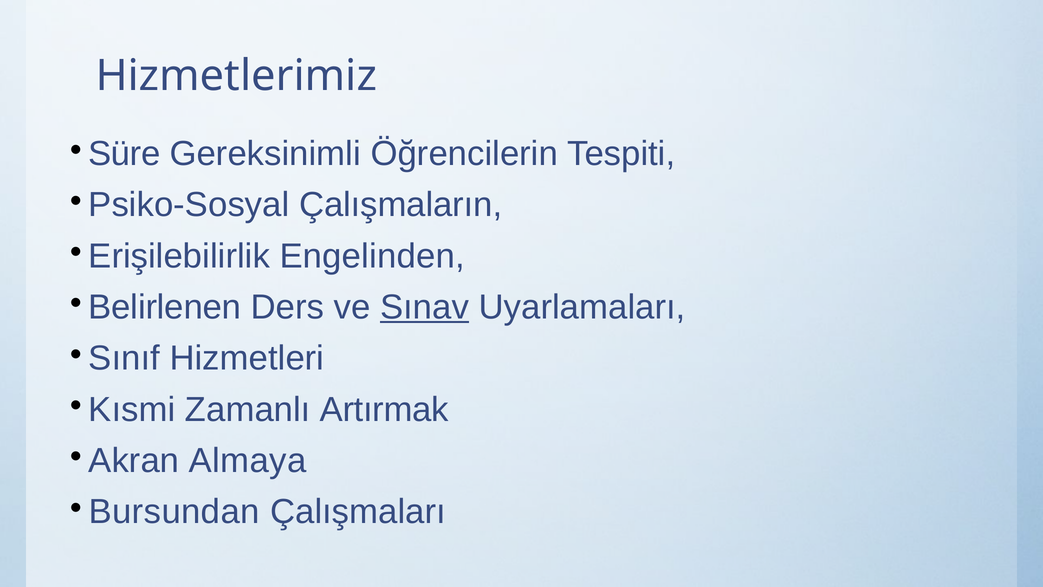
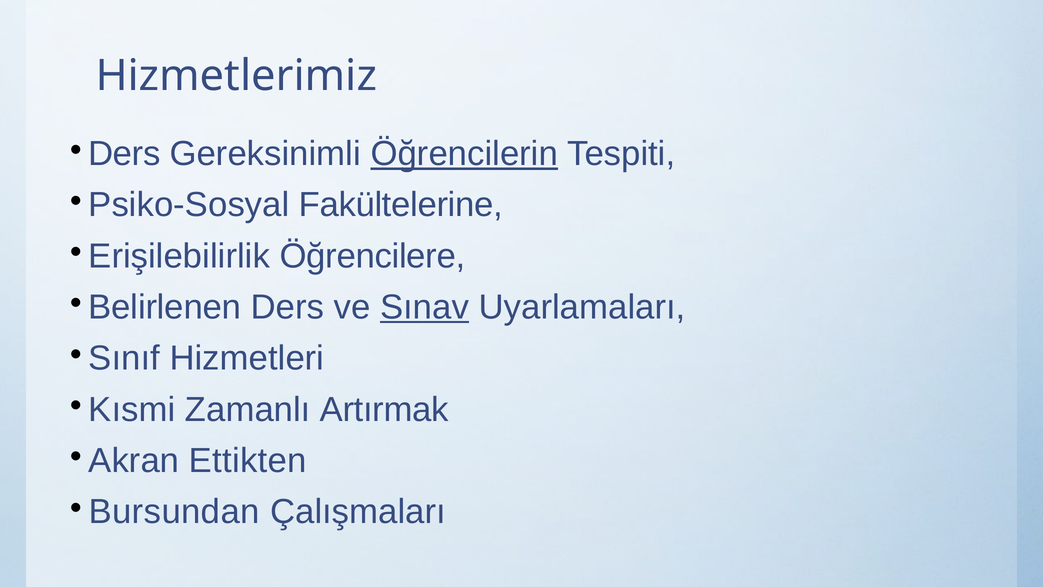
Süre at (124, 154): Süre -> Ders
Öğrencilerin underline: none -> present
Çalışmaların: Çalışmaların -> Fakültelerine
Engelinden: Engelinden -> Öğrencilere
Almaya: Almaya -> Ettikten
